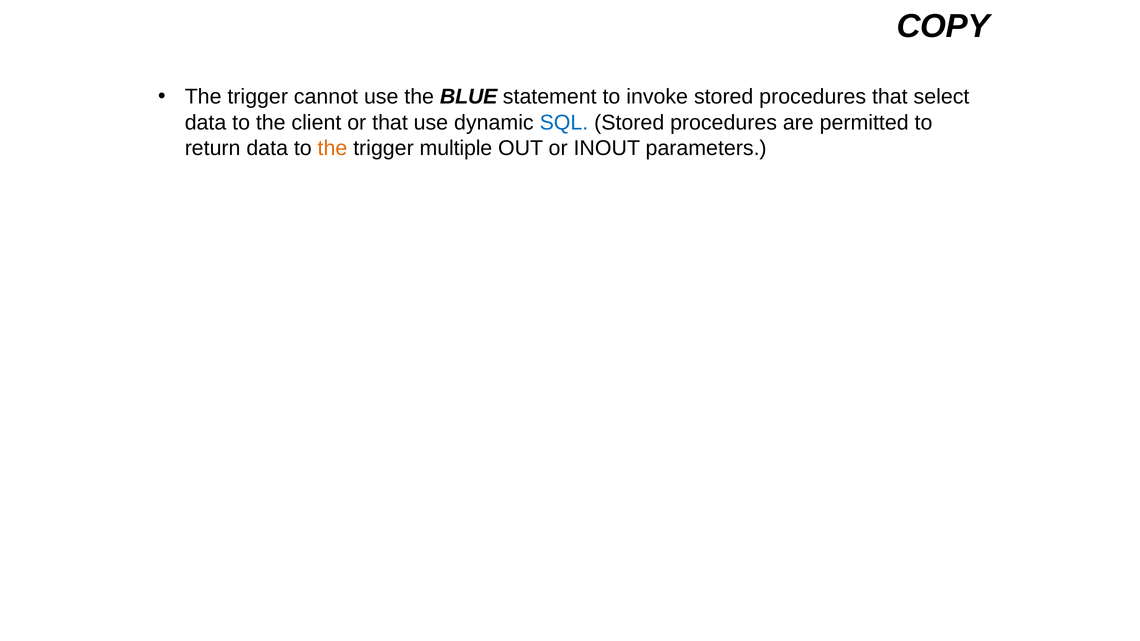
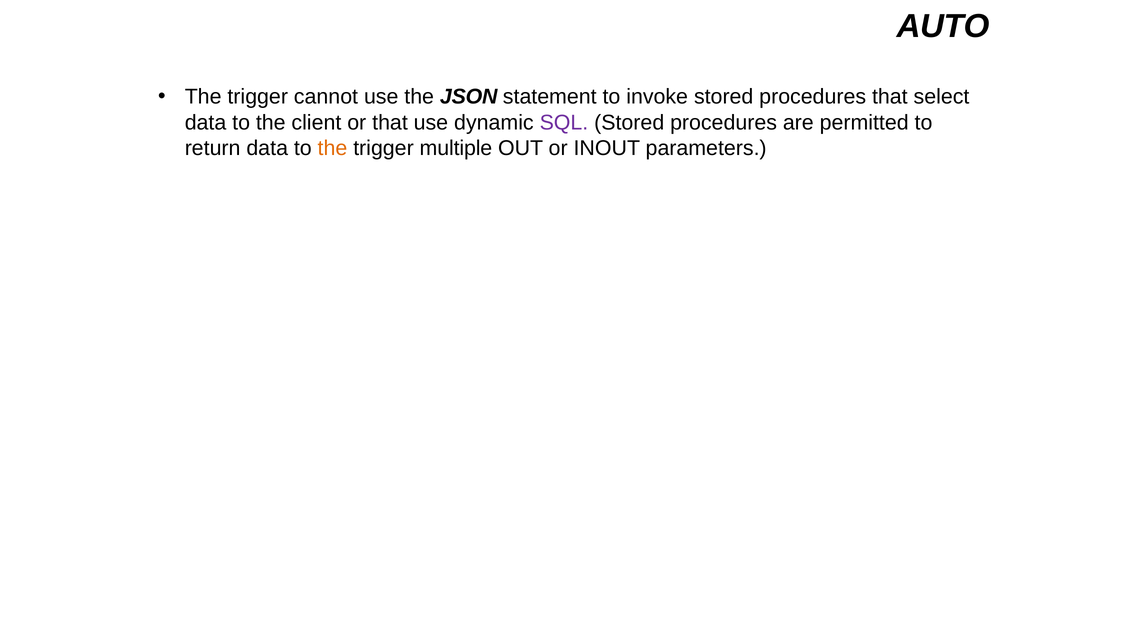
COPY: COPY -> AUTO
BLUE: BLUE -> JSON
SQL colour: blue -> purple
